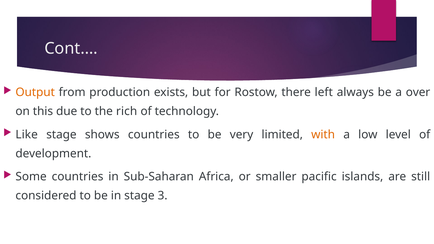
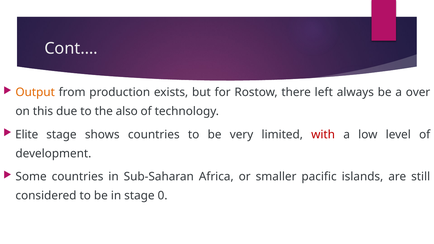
rich: rich -> also
Like: Like -> Elite
with colour: orange -> red
3: 3 -> 0
